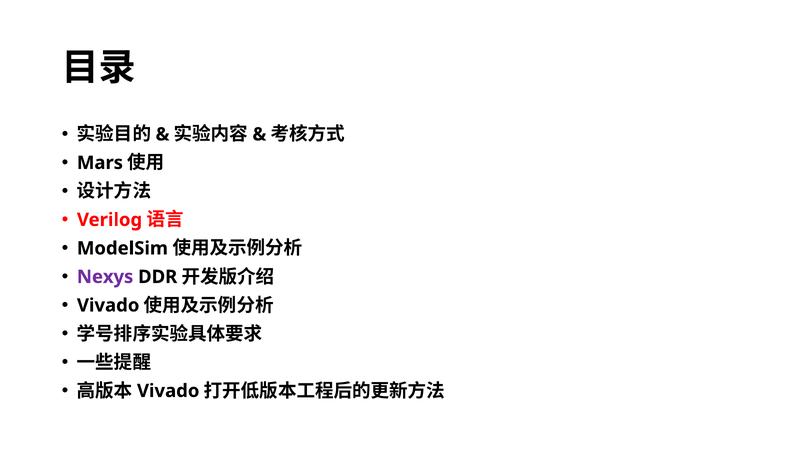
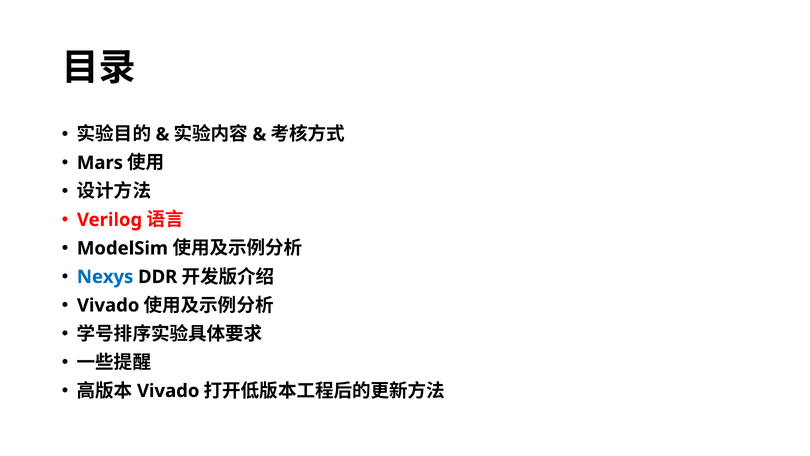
Nexys colour: purple -> blue
